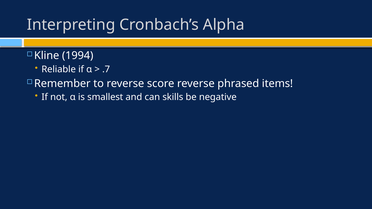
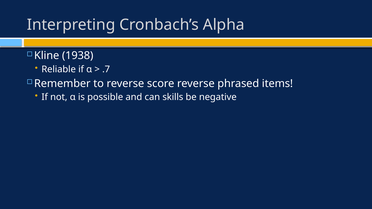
1994: 1994 -> 1938
smallest: smallest -> possible
